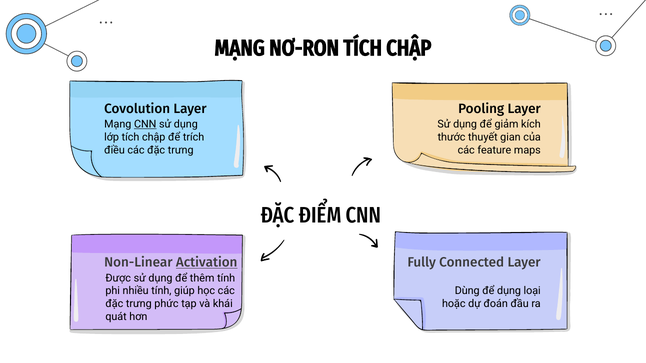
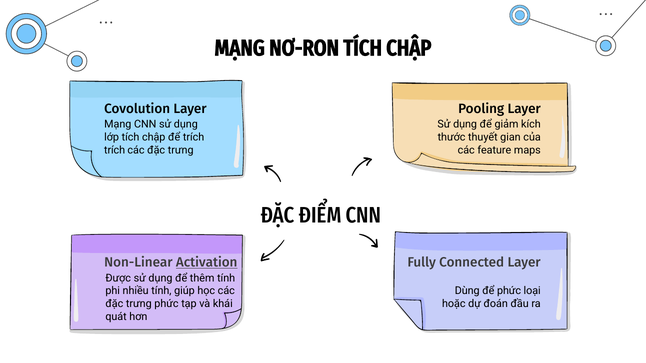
CNN at (145, 124) underline: present -> none
điều at (115, 150): điều -> trích
để dụng: dụng -> phức
